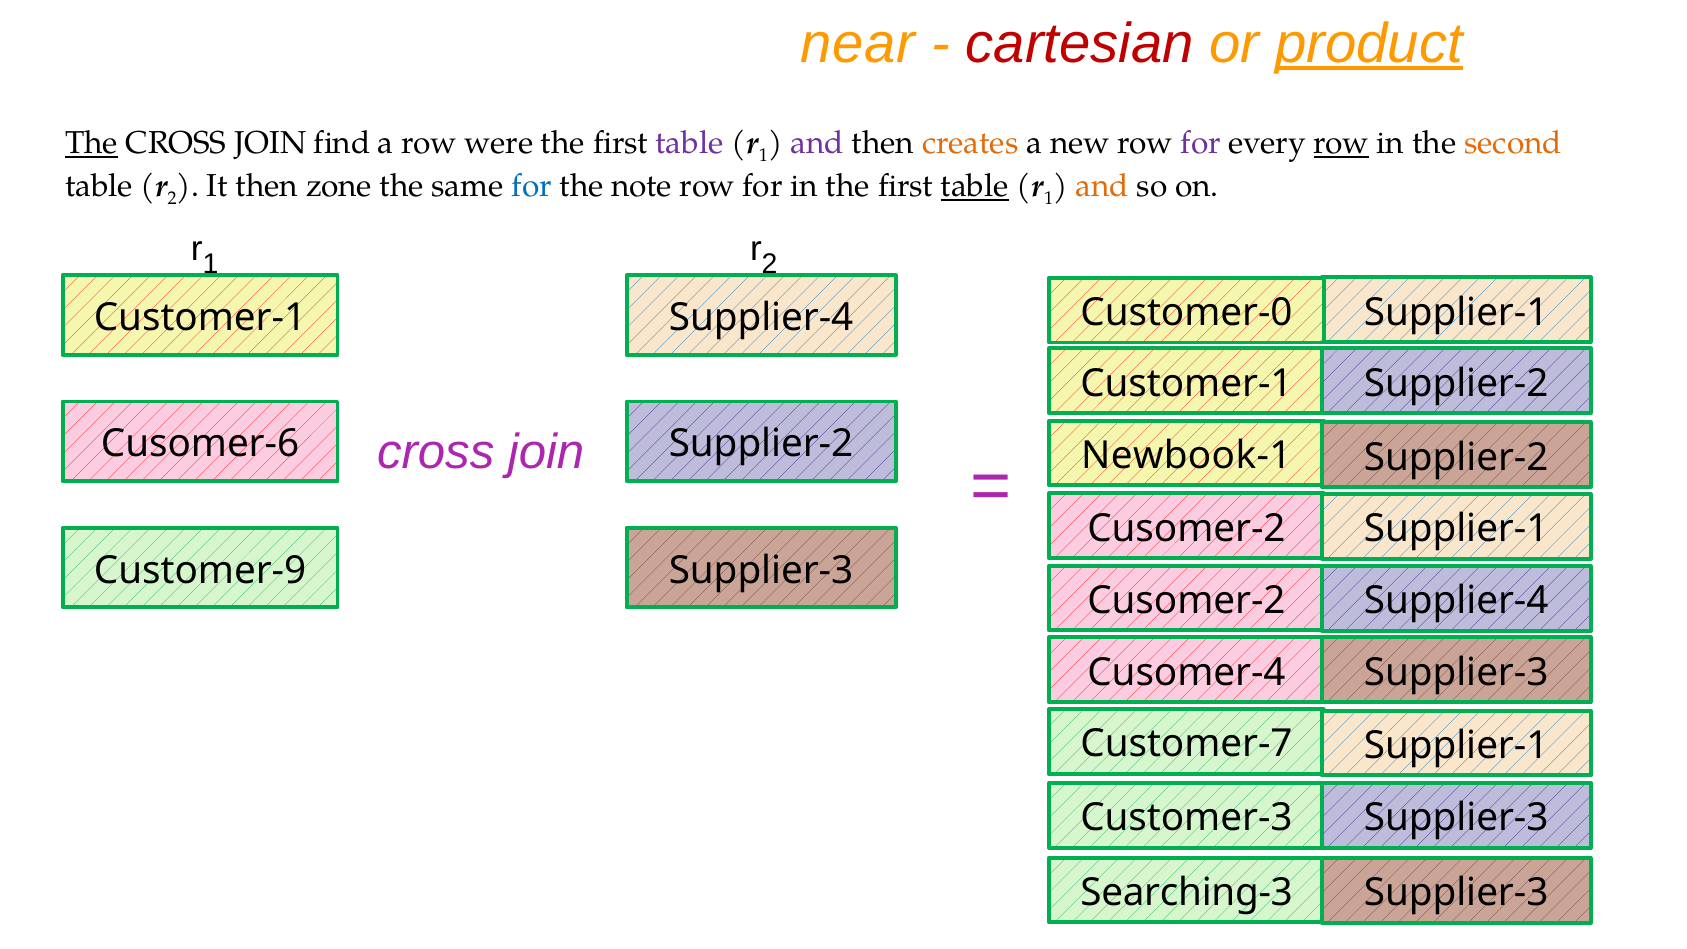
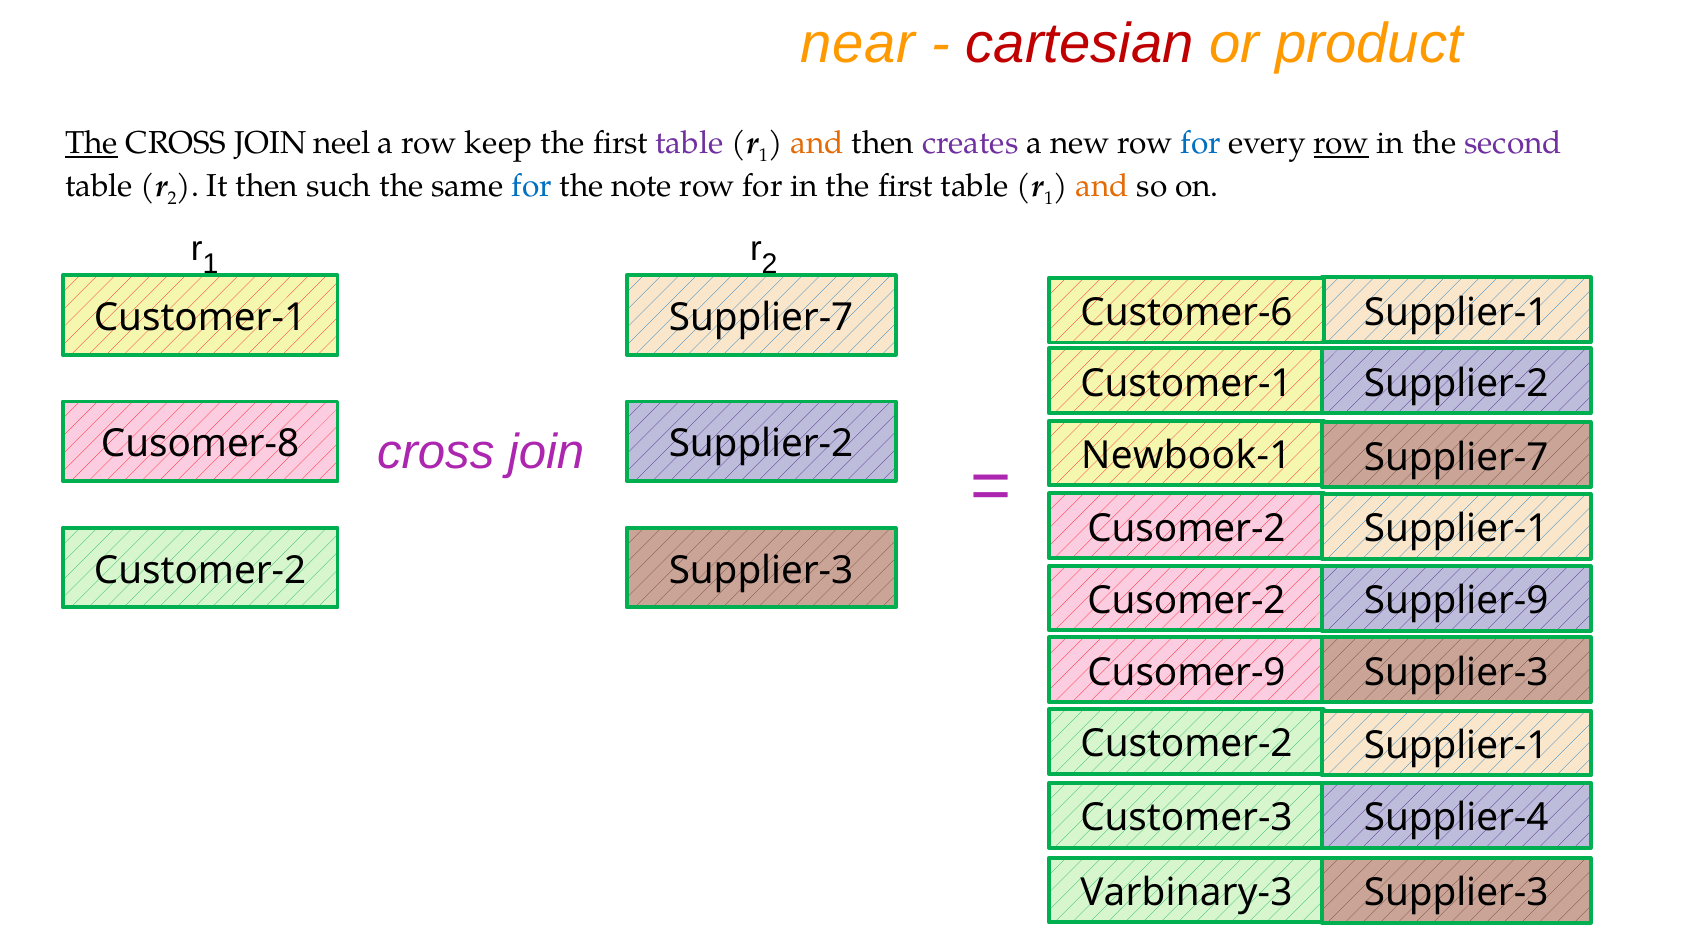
product underline: present -> none
find: find -> neel
were: were -> keep
and at (817, 143) colour: purple -> orange
creates colour: orange -> purple
for at (1201, 143) colour: purple -> blue
second colour: orange -> purple
zone: zone -> such
table at (975, 186) underline: present -> none
Customer-0: Customer-0 -> Customer-6
Customer-1 Supplier-4: Supplier-4 -> Supplier-7
Cusomer-6: Cusomer-6 -> Cusomer-8
Supplier-2 at (1456, 457): Supplier-2 -> Supplier-7
Customer-9 at (200, 570): Customer-9 -> Customer-2
Supplier-4 at (1456, 601): Supplier-4 -> Supplier-9
Cusomer-4: Cusomer-4 -> Cusomer-9
Customer-7 at (1186, 744): Customer-7 -> Customer-2
Supplier-3 at (1456, 818): Supplier-3 -> Supplier-4
Searching-3: Searching-3 -> Varbinary-3
